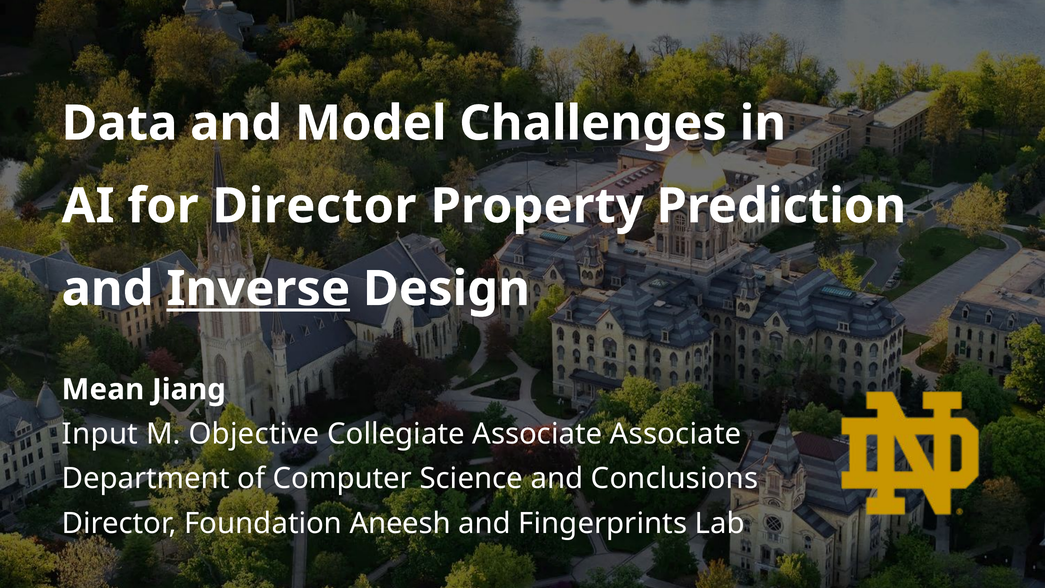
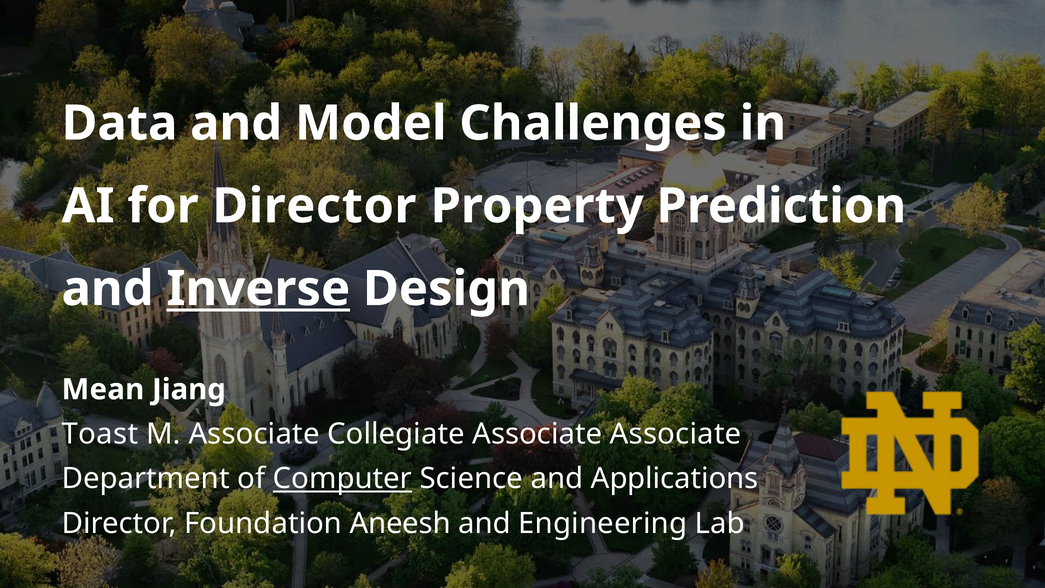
Input: Input -> Toast
M Objective: Objective -> Associate
Computer underline: none -> present
Conclusions: Conclusions -> Applications
Fingerprints: Fingerprints -> Engineering
